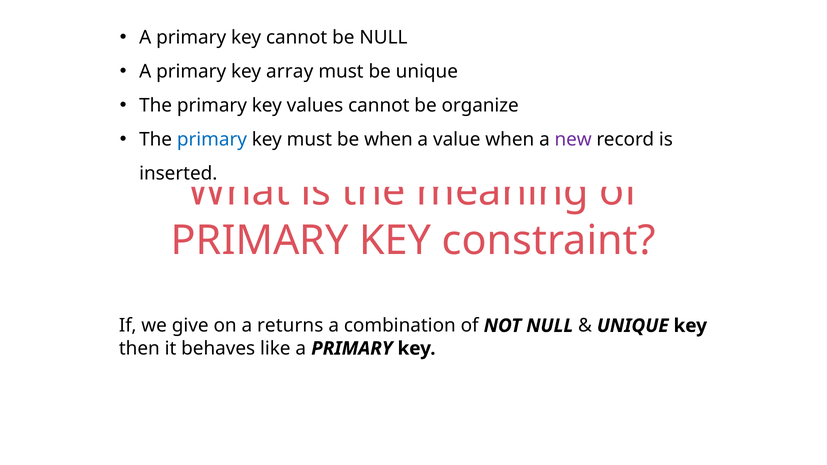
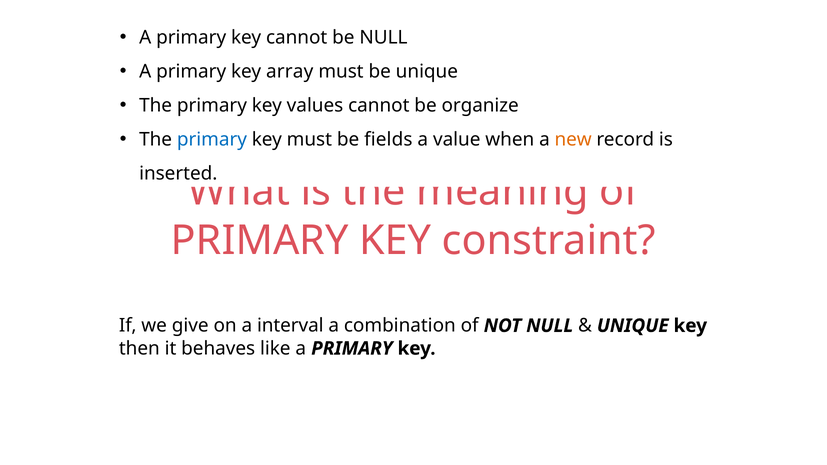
be when: when -> fields
new colour: purple -> orange
returns: returns -> interval
